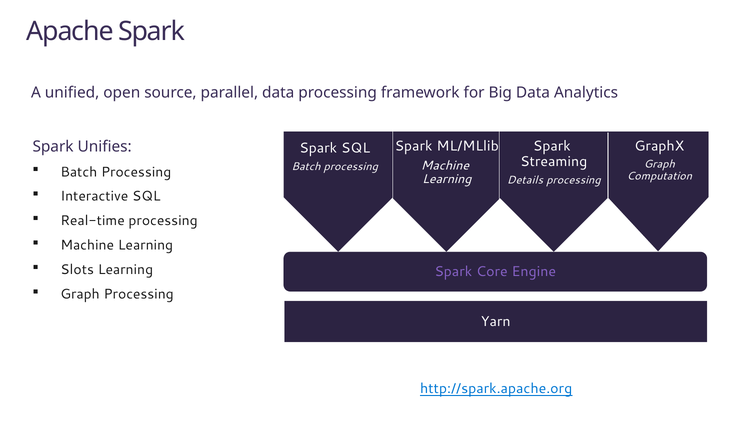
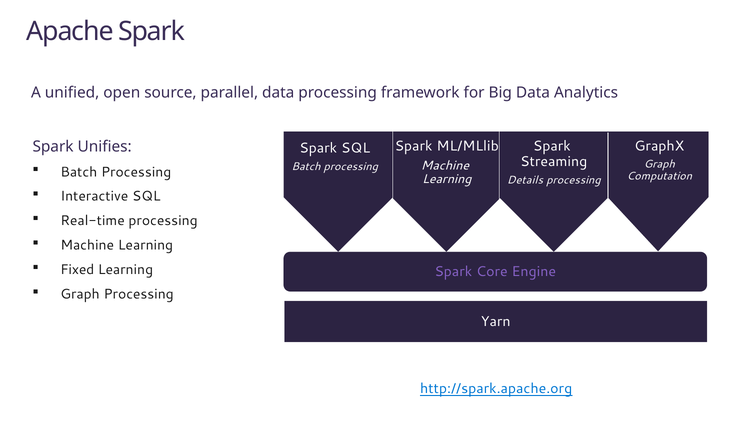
Slots: Slots -> Fixed
